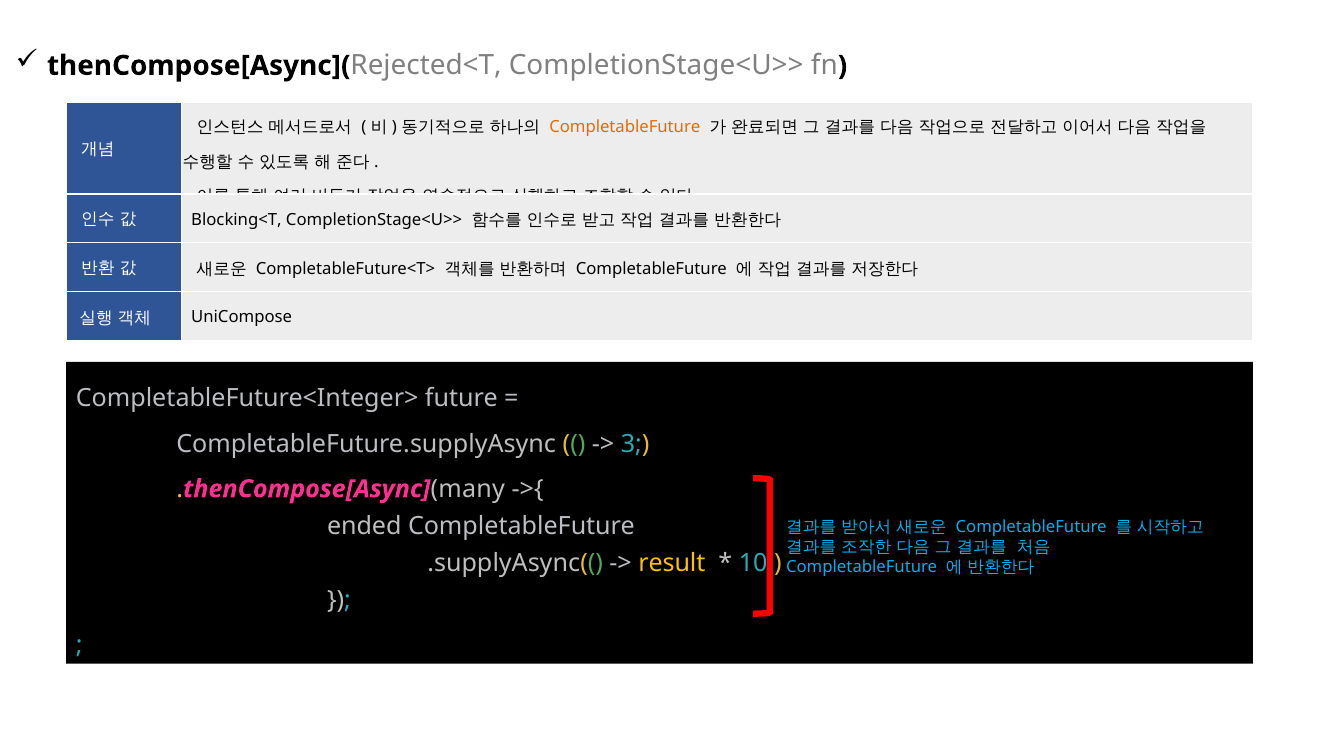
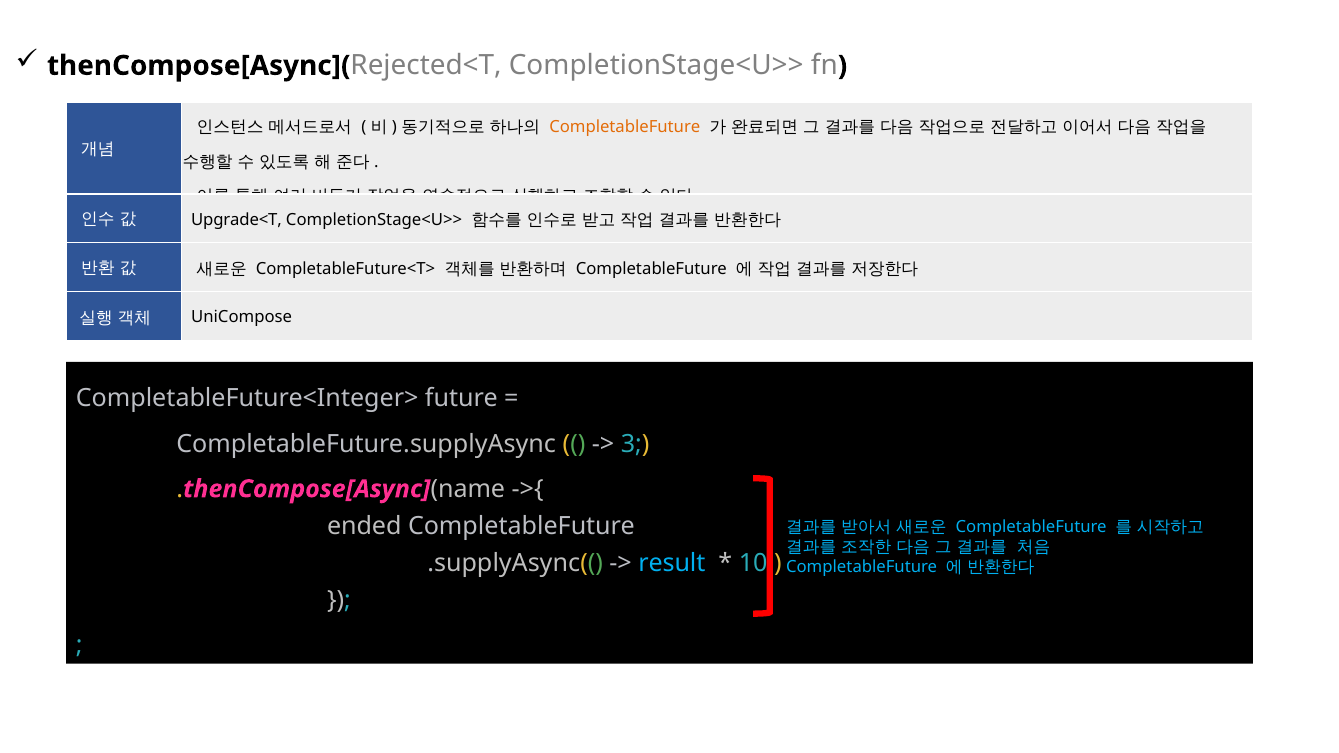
Blocking<T: Blocking<T -> Upgrade<T
many: many -> name
result colour: yellow -> light blue
